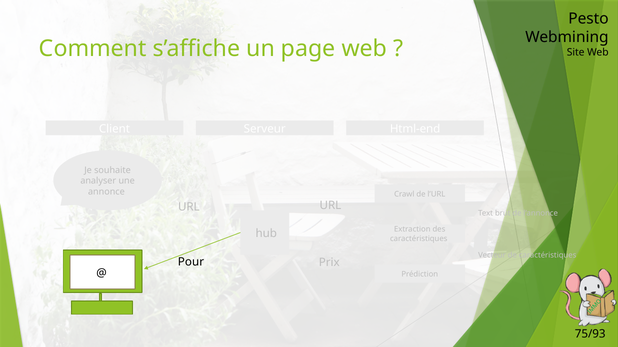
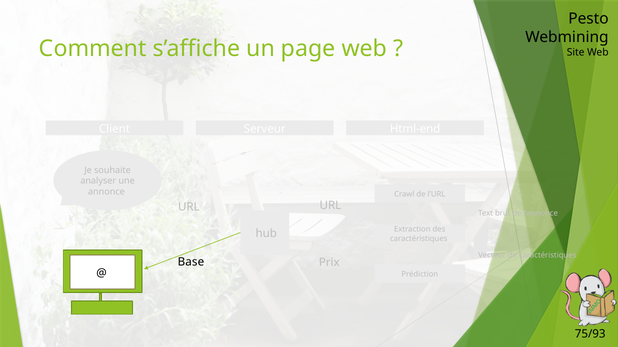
Pour: Pour -> Base
